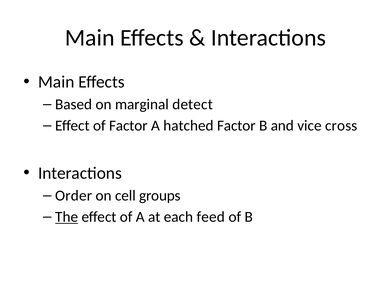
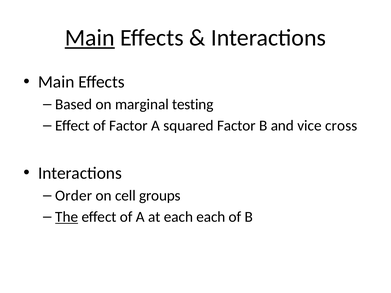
Main at (90, 38) underline: none -> present
detect: detect -> testing
hatched: hatched -> squared
each feed: feed -> each
